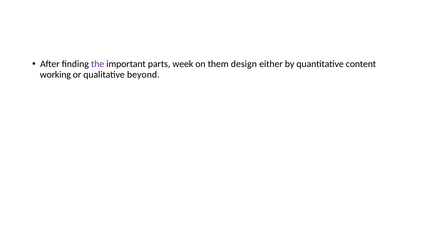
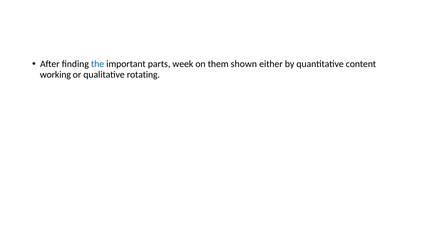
the colour: purple -> blue
design: design -> shown
beyond: beyond -> rotating
